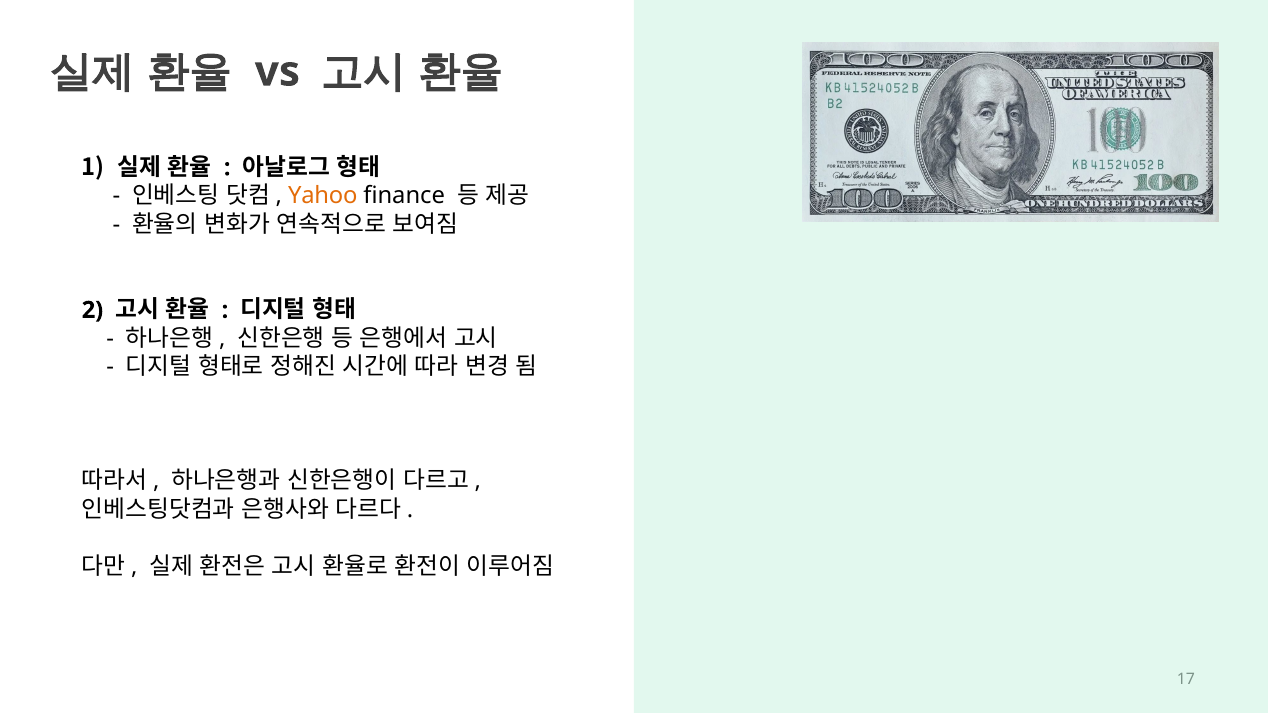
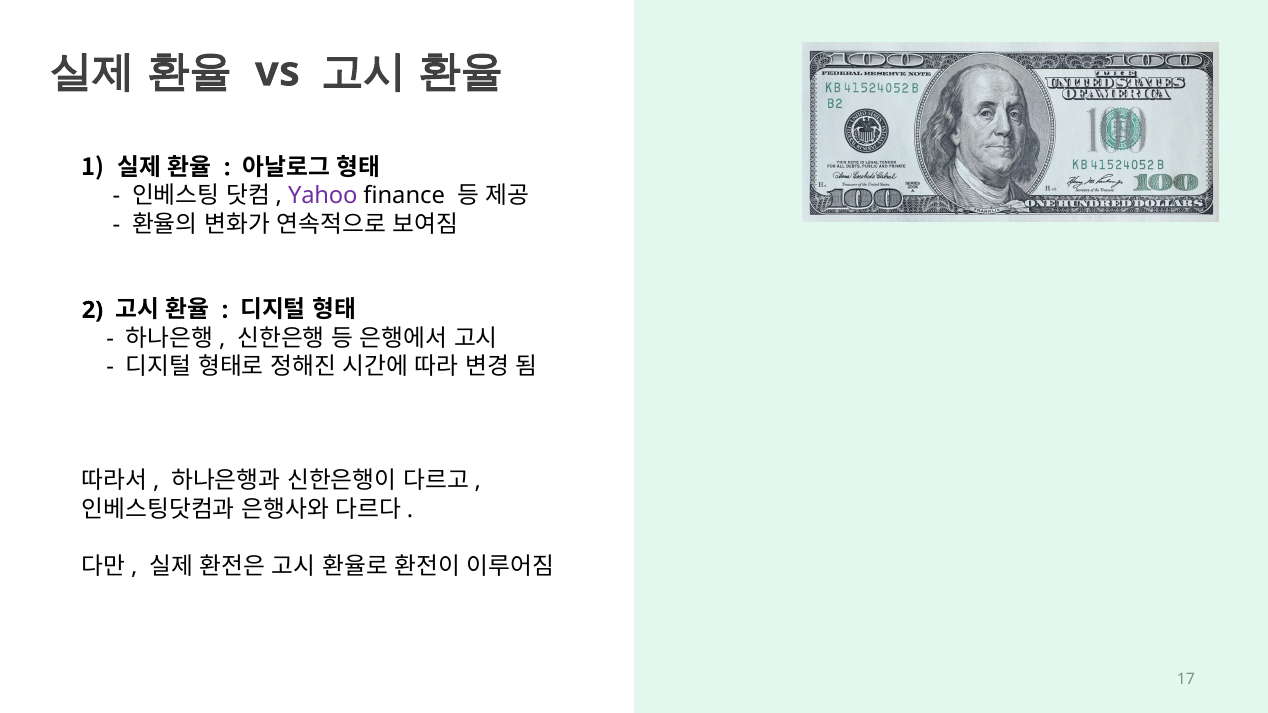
Yahoo colour: orange -> purple
